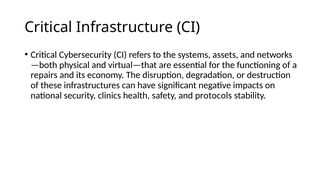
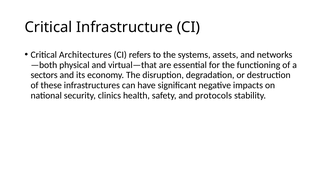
Cybersecurity: Cybersecurity -> Architectures
repairs: repairs -> sectors
